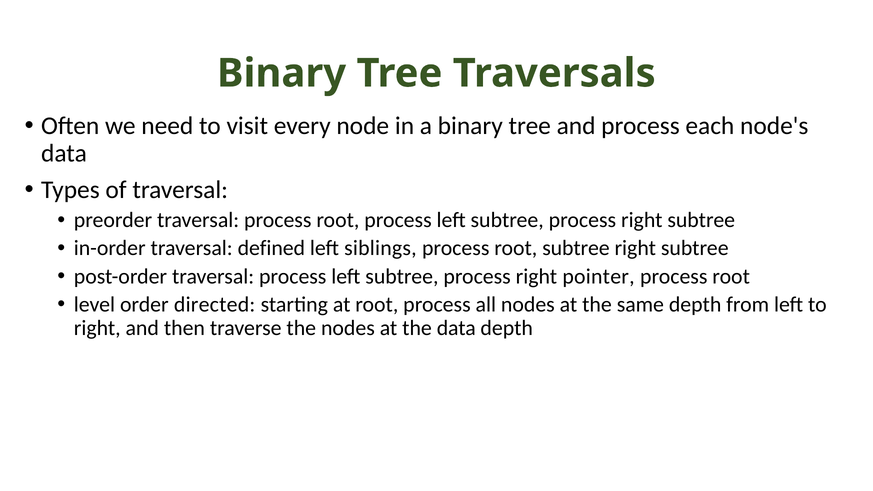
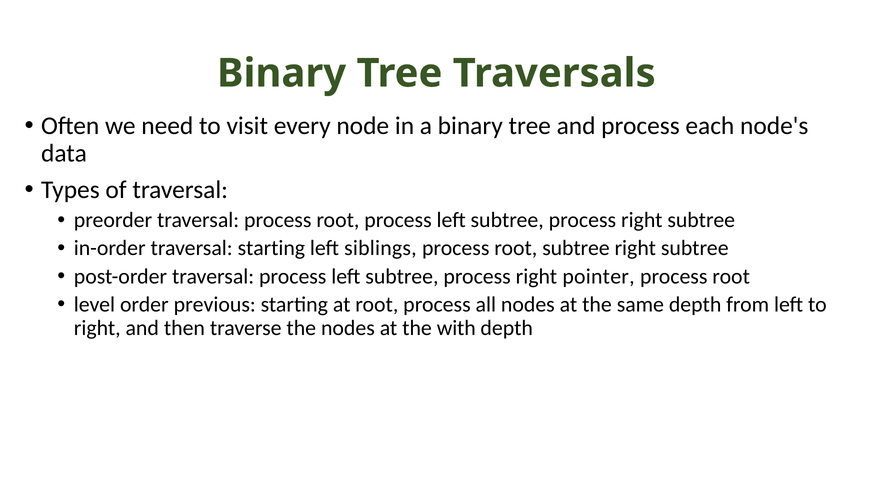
traversal defined: defined -> starting
directed: directed -> previous
the data: data -> with
